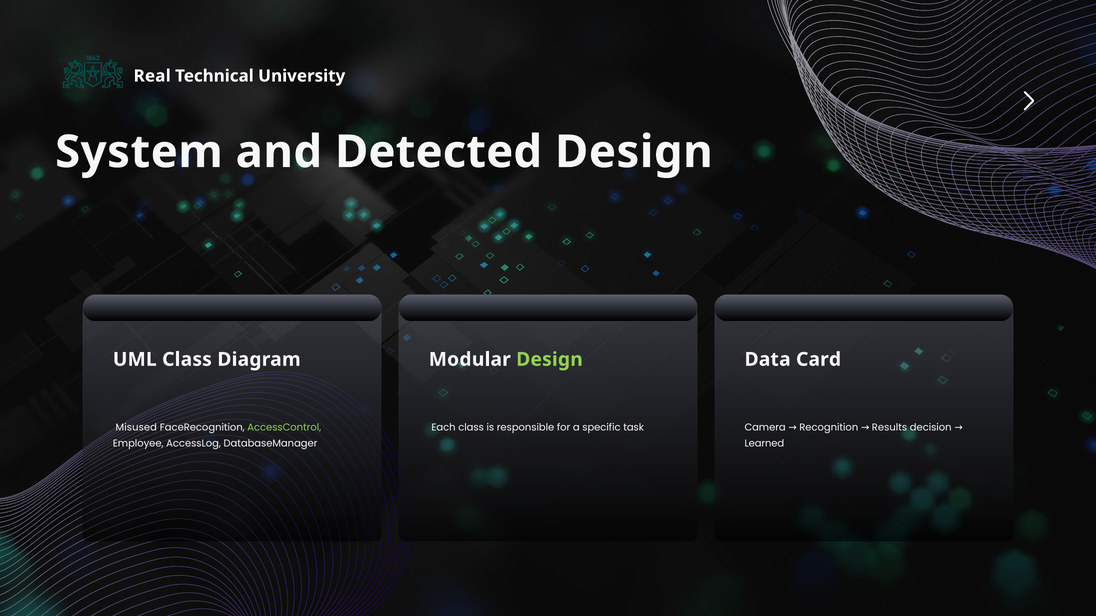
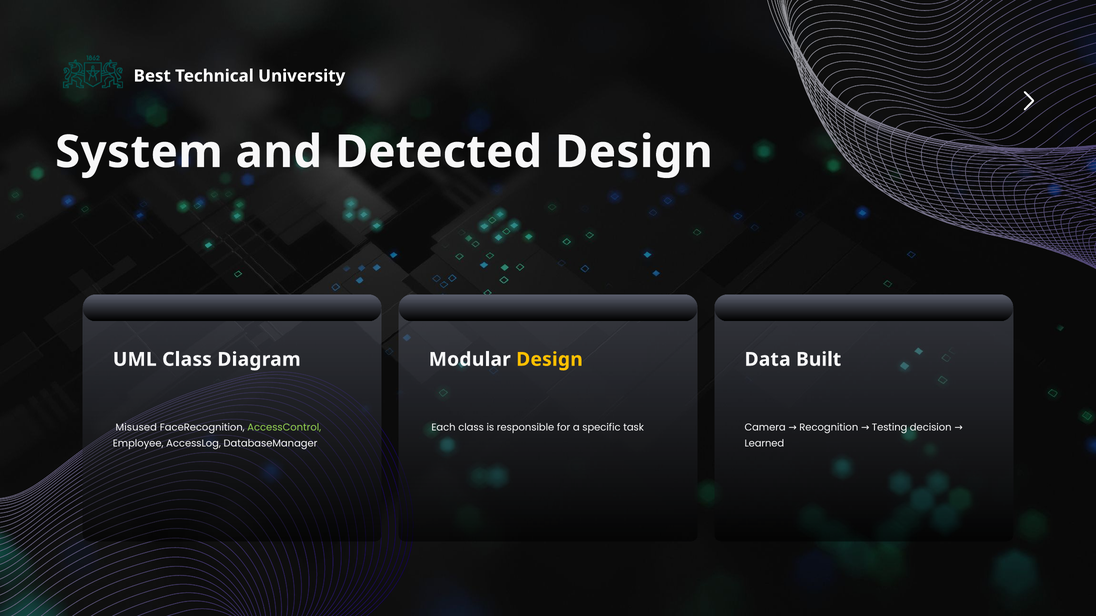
Real: Real -> Best
Design at (549, 360) colour: light green -> yellow
Card: Card -> Built
Results: Results -> Testing
